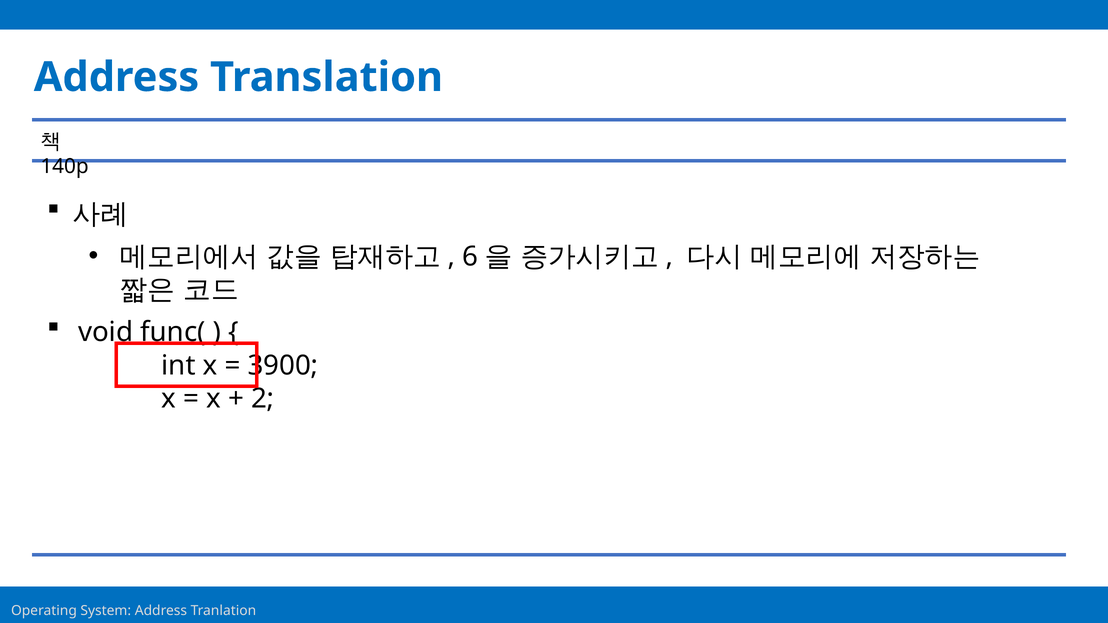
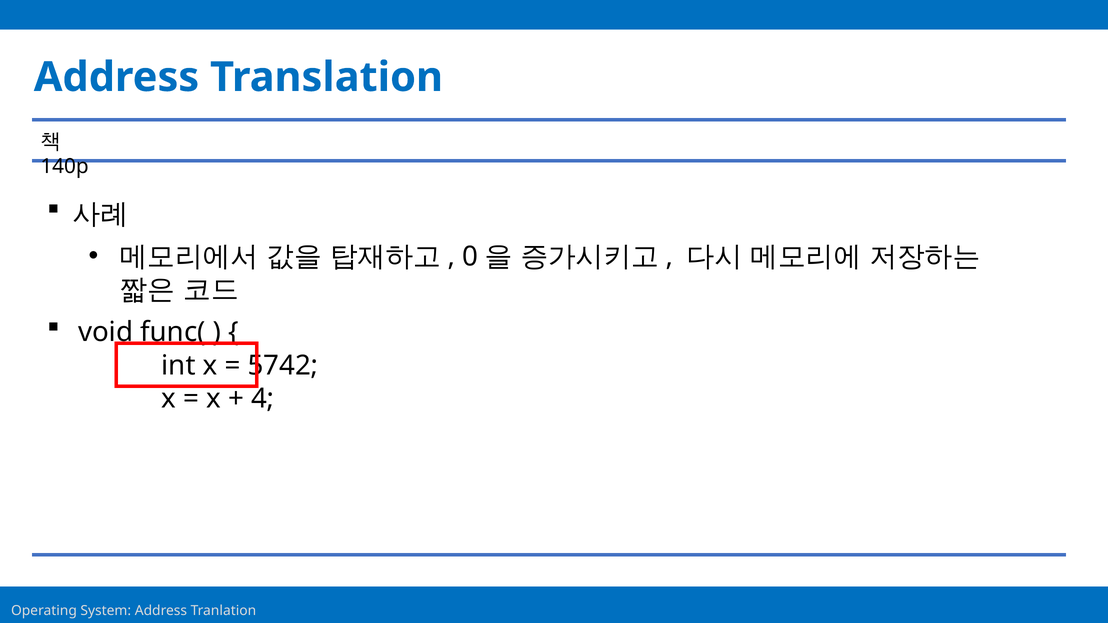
6: 6 -> 0
3900: 3900 -> 5742
2: 2 -> 4
